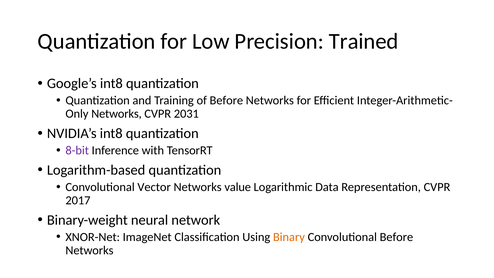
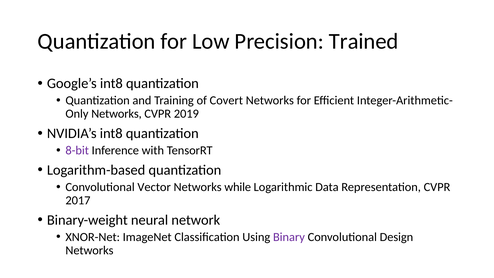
of Before: Before -> Covert
2031: 2031 -> 2019
value: value -> while
Binary colour: orange -> purple
Convolutional Before: Before -> Design
